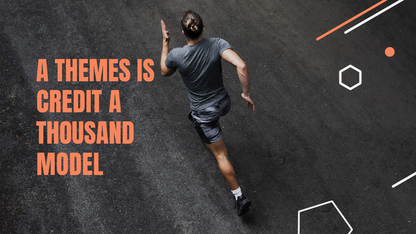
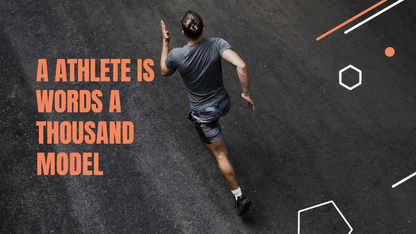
THEMES: THEMES -> ATHLETE
CREDIT: CREDIT -> WORDS
